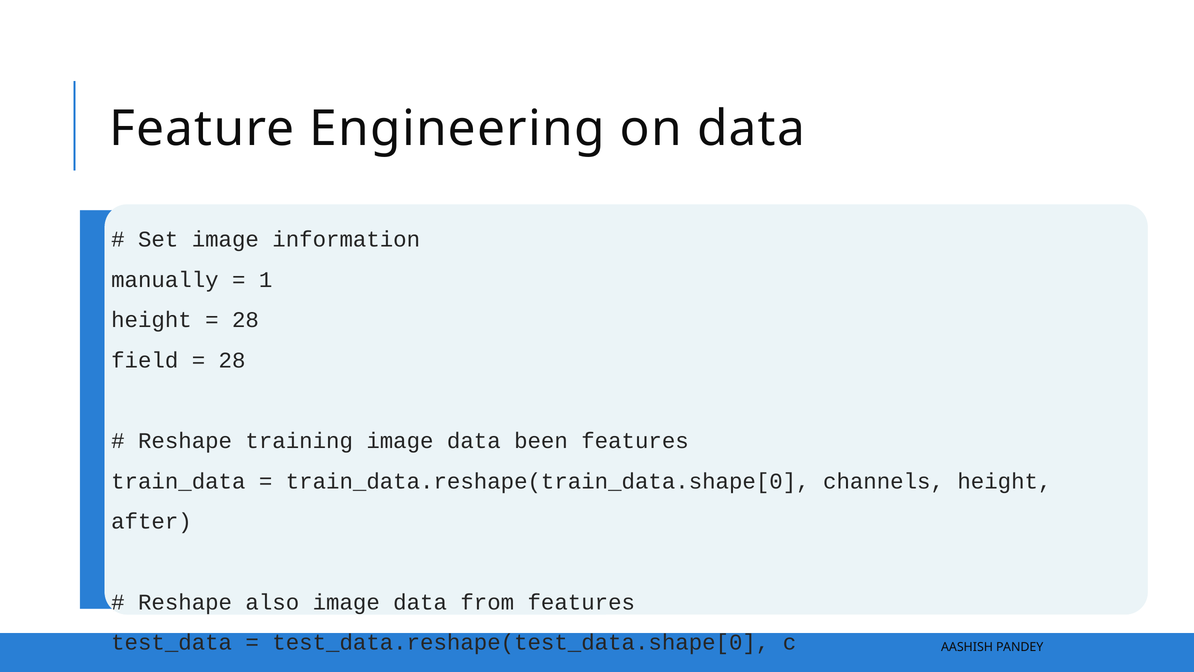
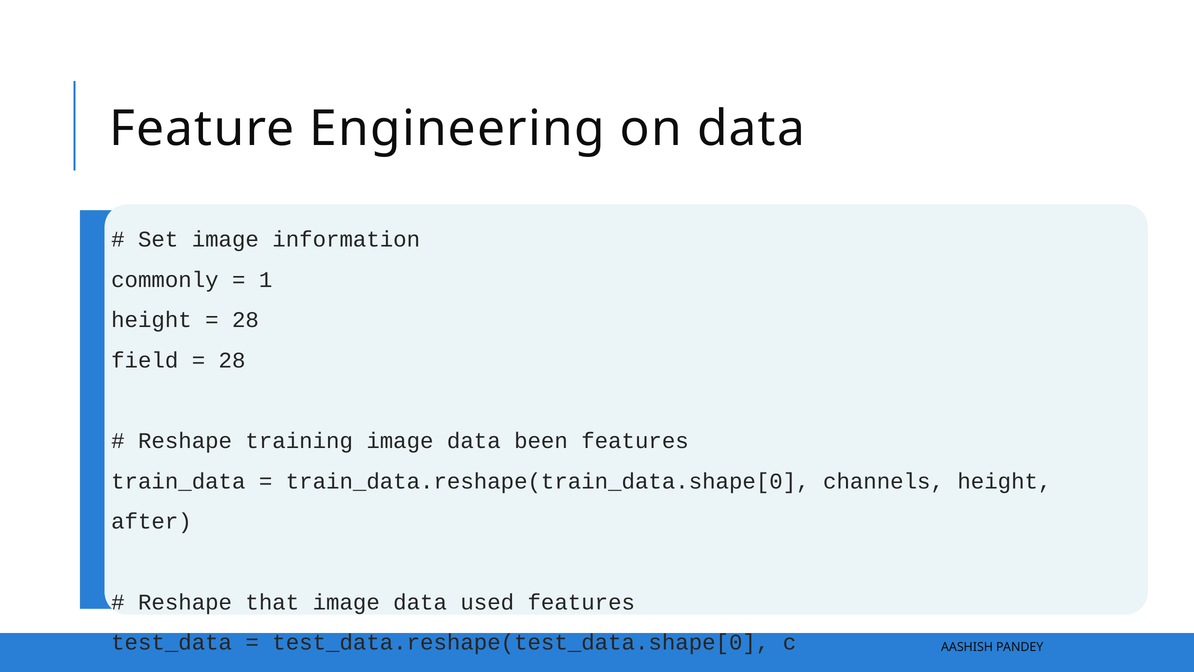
manually: manually -> commonly
also: also -> that
from: from -> used
